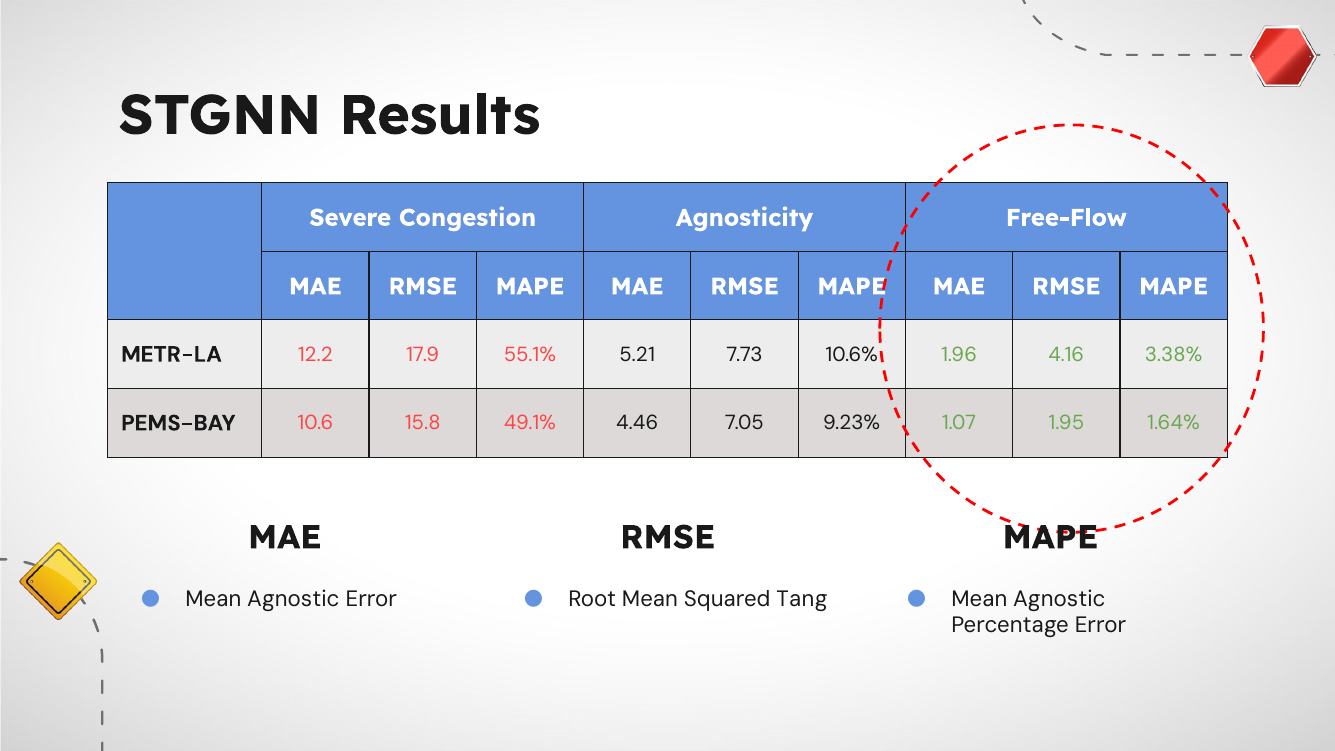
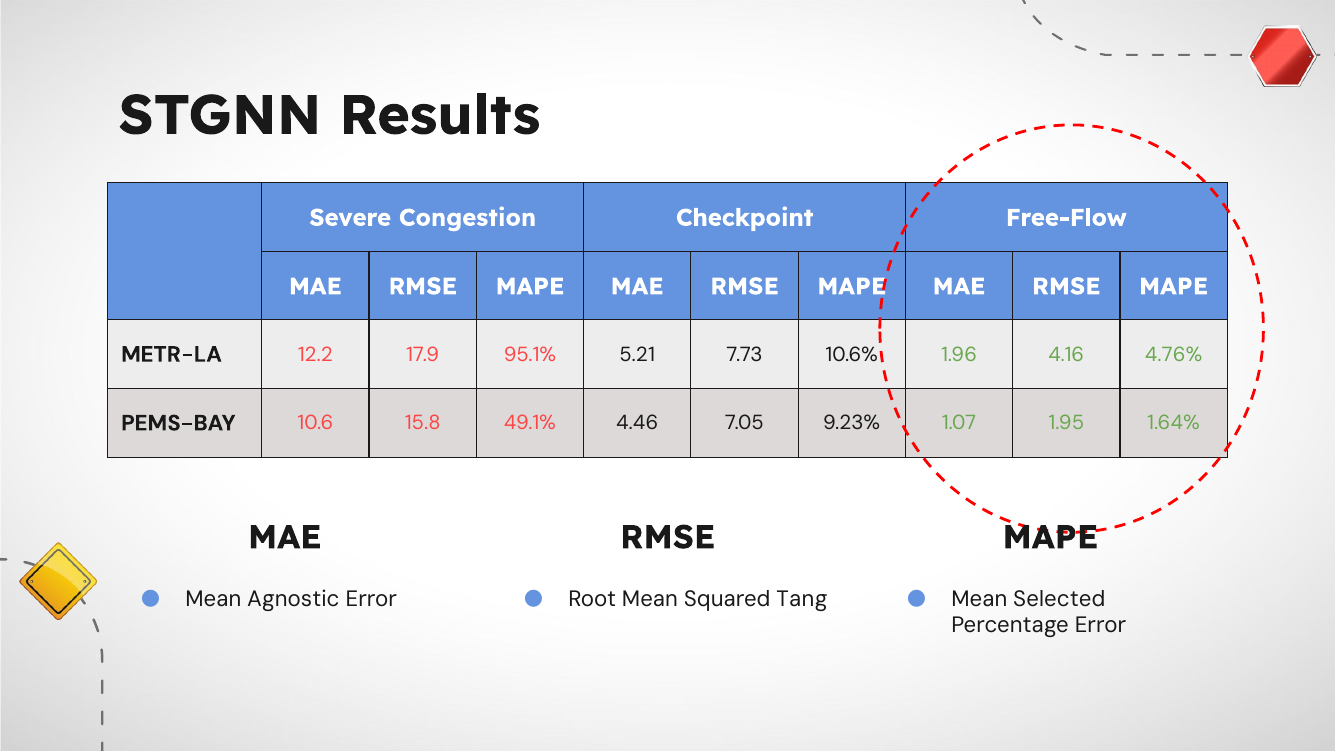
Agnosticity: Agnosticity -> Checkpoint
55.1%: 55.1% -> 95.1%
3.38%: 3.38% -> 4.76%
Agnostic at (1059, 599): Agnostic -> Selected
